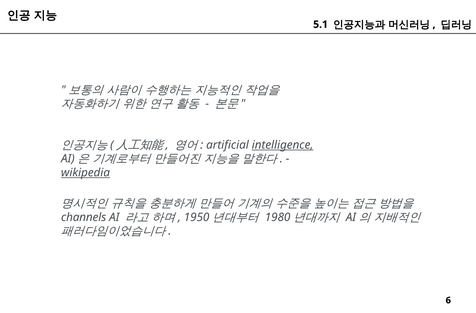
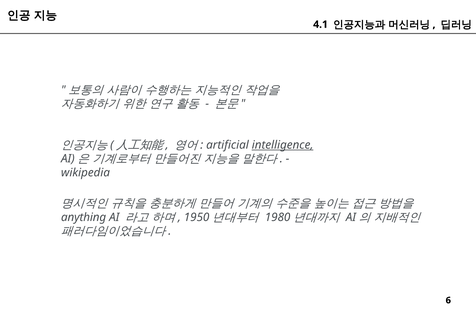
5.1: 5.1 -> 4.1
wikipedia underline: present -> none
channels: channels -> anything
